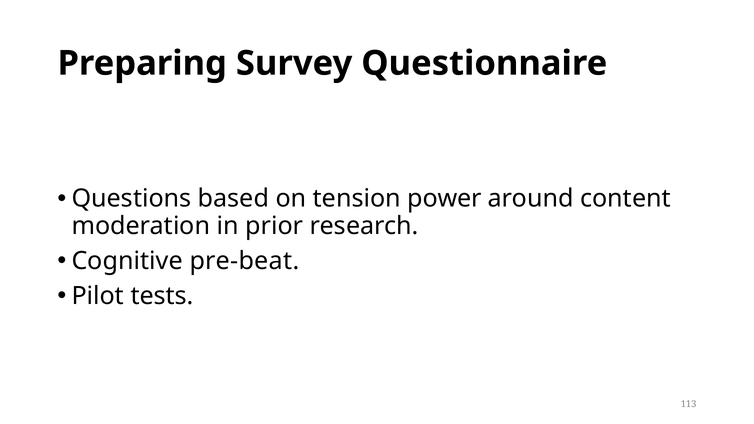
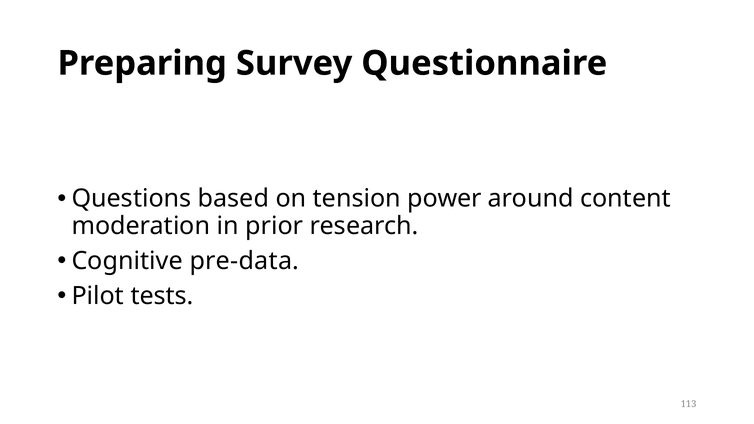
pre-beat: pre-beat -> pre-data
